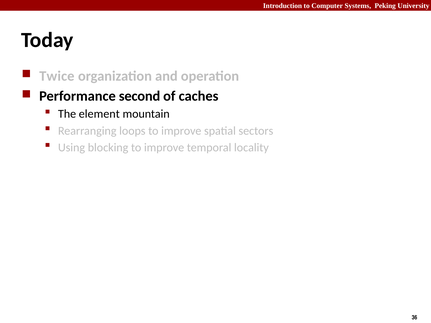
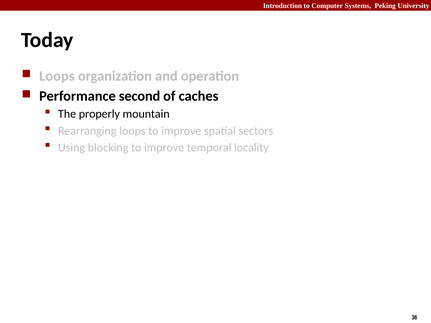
Twice at (57, 76): Twice -> Loops
element: element -> properly
